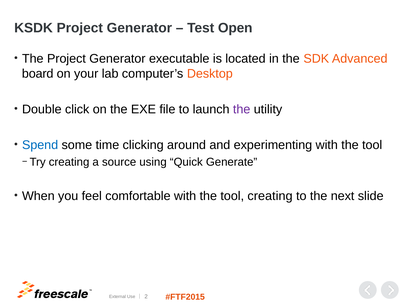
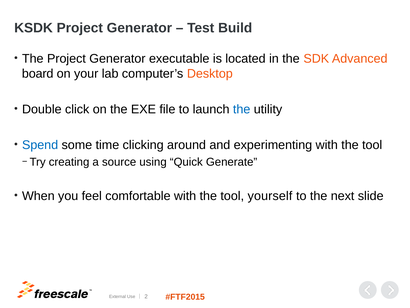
Open: Open -> Build
the at (242, 109) colour: purple -> blue
tool creating: creating -> yourself
